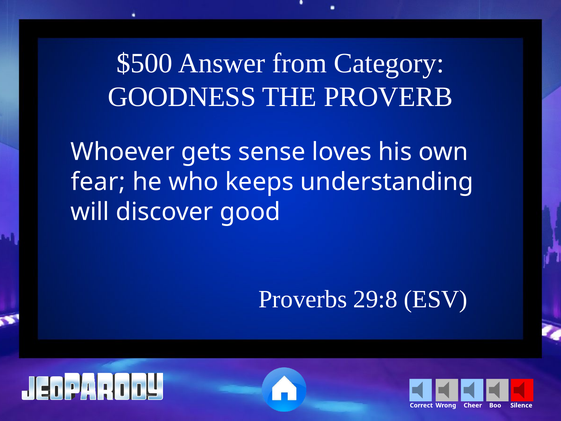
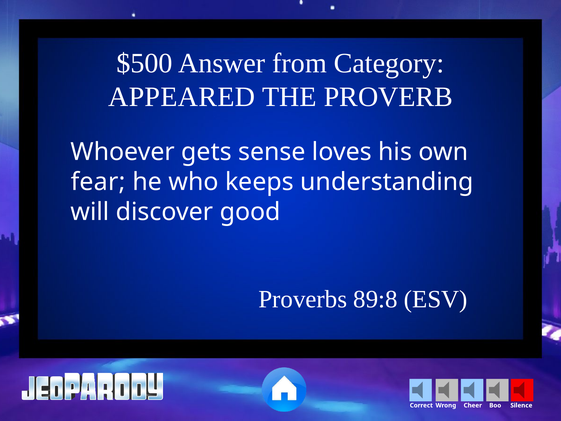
GOODNESS: GOODNESS -> APPEARED
29:8: 29:8 -> 89:8
